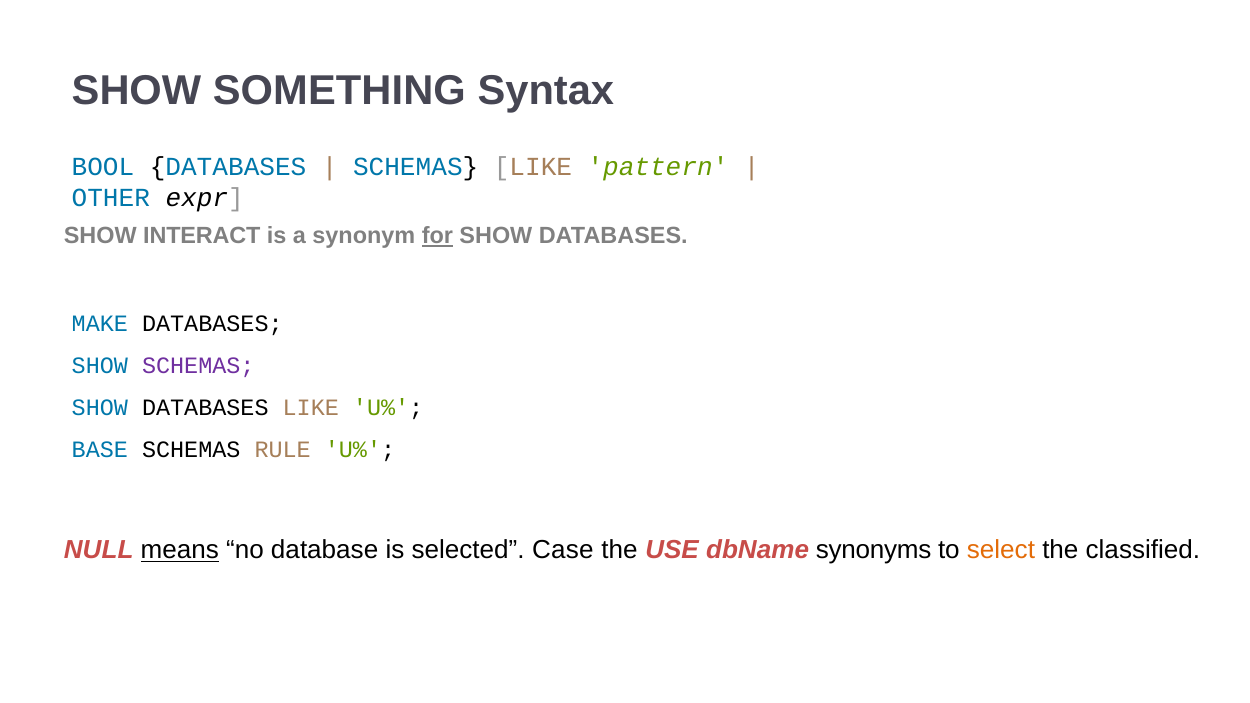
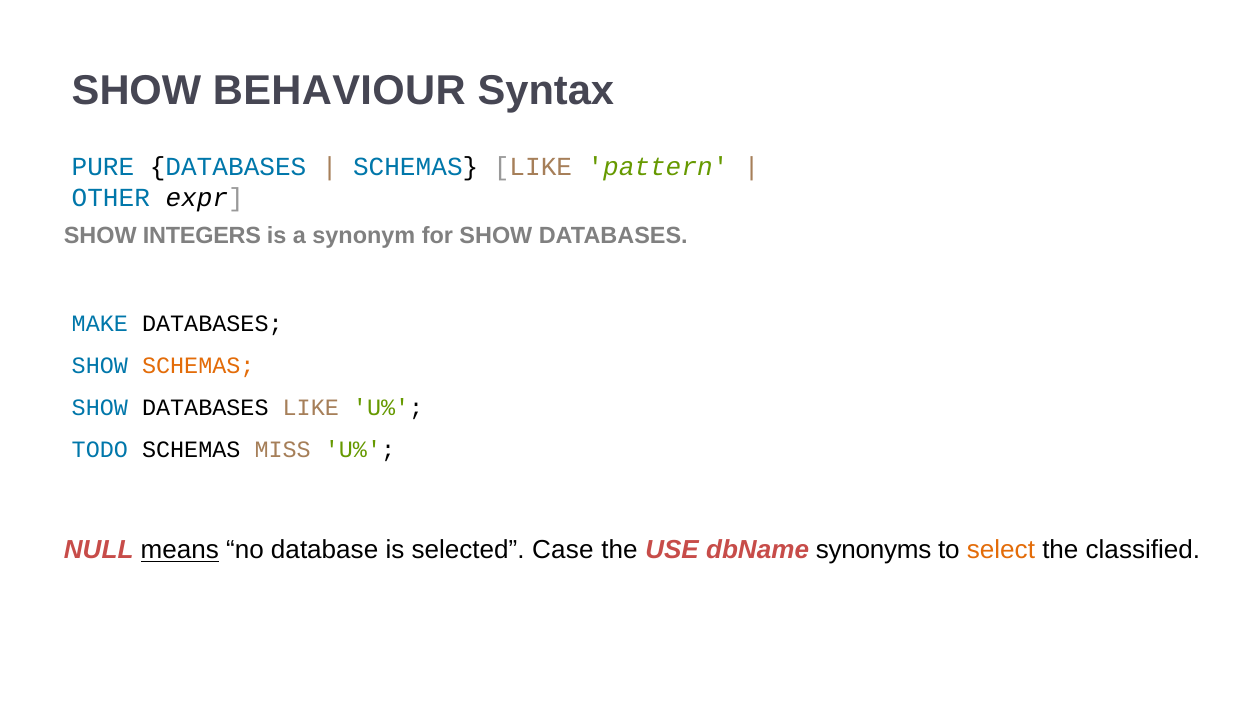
SOMETHING: SOMETHING -> BEHAVIOUR
BOOL: BOOL -> PURE
INTERACT: INTERACT -> INTEGERS
for underline: present -> none
SCHEMAS at (198, 366) colour: purple -> orange
BASE: BASE -> TODO
RULE: RULE -> MISS
